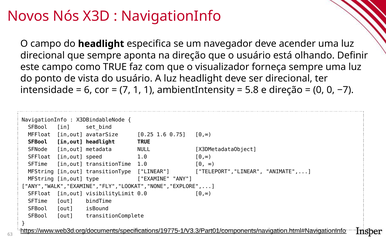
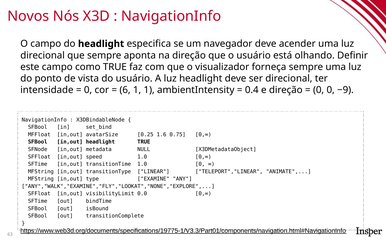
6 at (88, 90): 6 -> 0
7: 7 -> 6
5.8: 5.8 -> 0.4
−7: −7 -> −9
